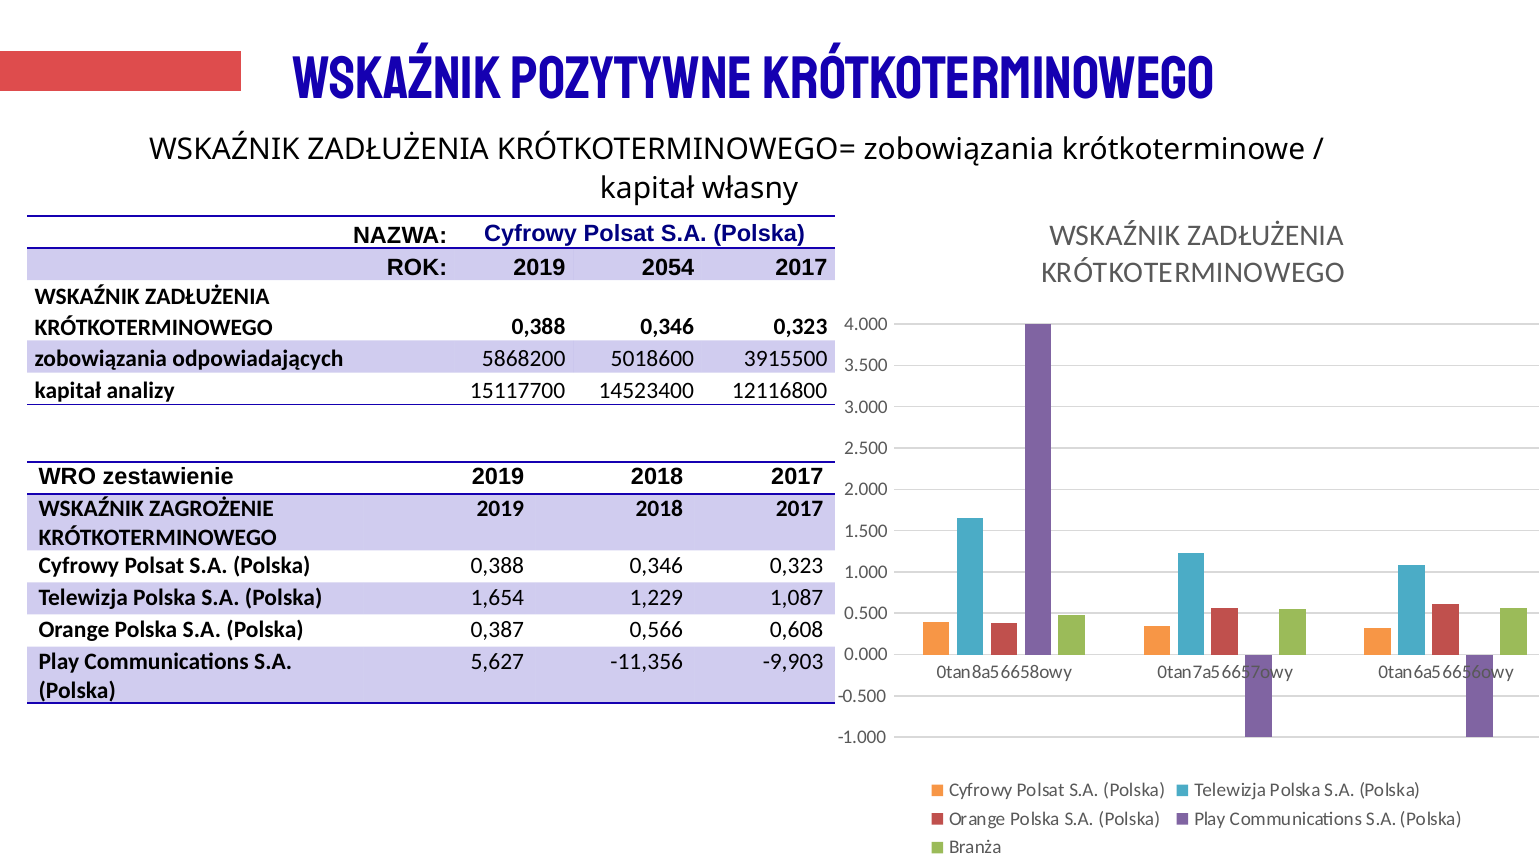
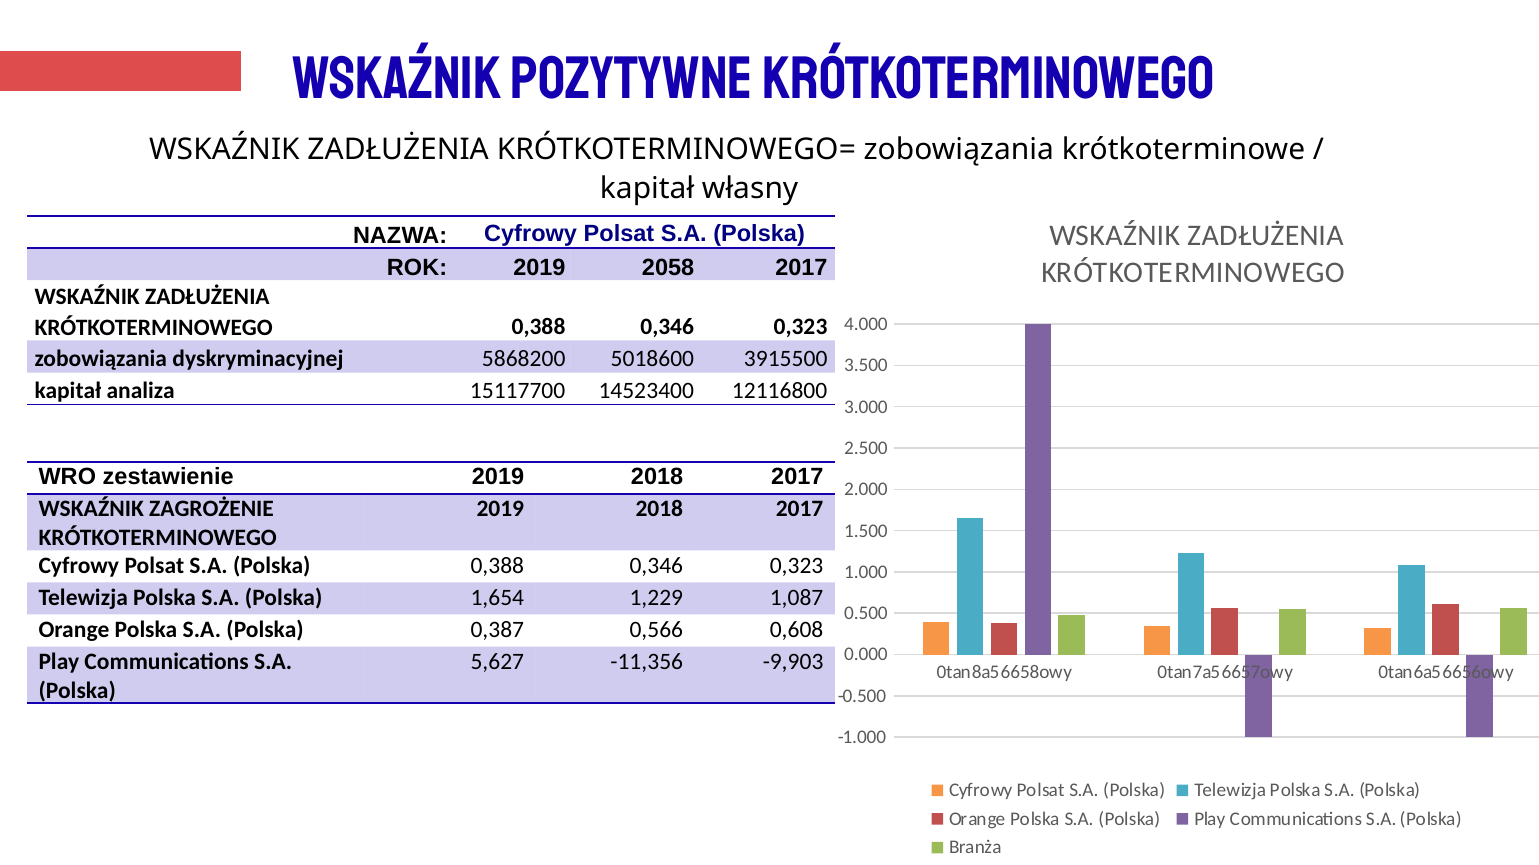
2054: 2054 -> 2058
odpowiadających: odpowiadających -> dyskryminacyjnej
analizy: analizy -> analiza
